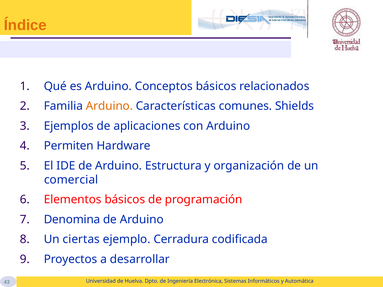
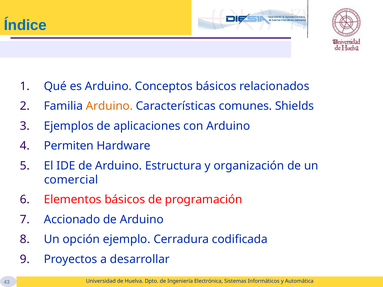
Índice colour: orange -> blue
Denomina: Denomina -> Accionado
ciertas: ciertas -> opción
